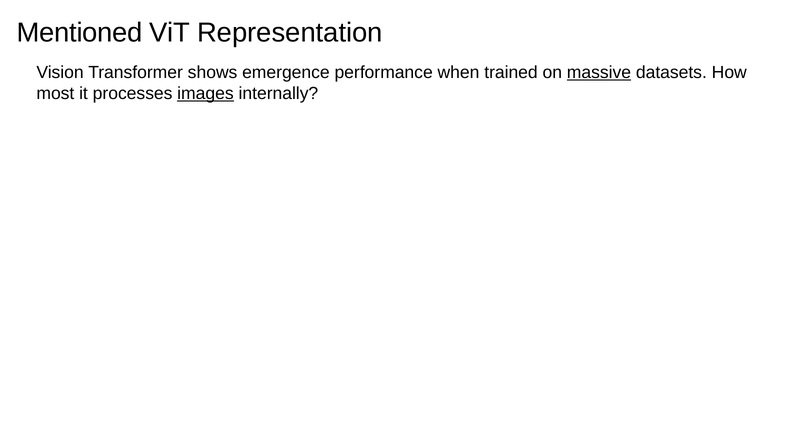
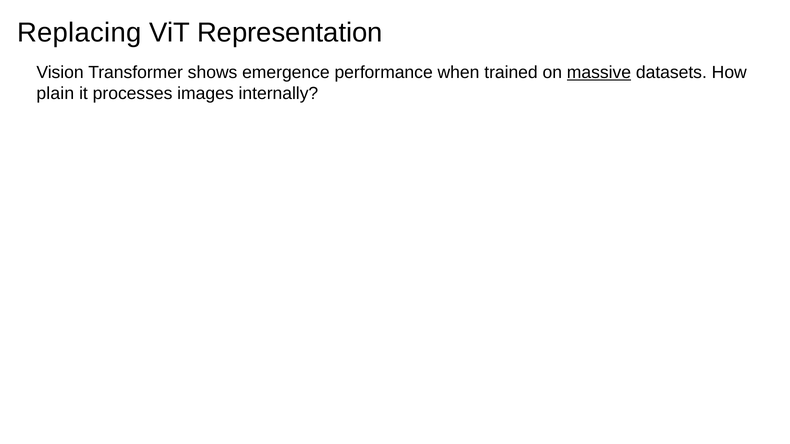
Mentioned: Mentioned -> Replacing
most: most -> plain
images underline: present -> none
